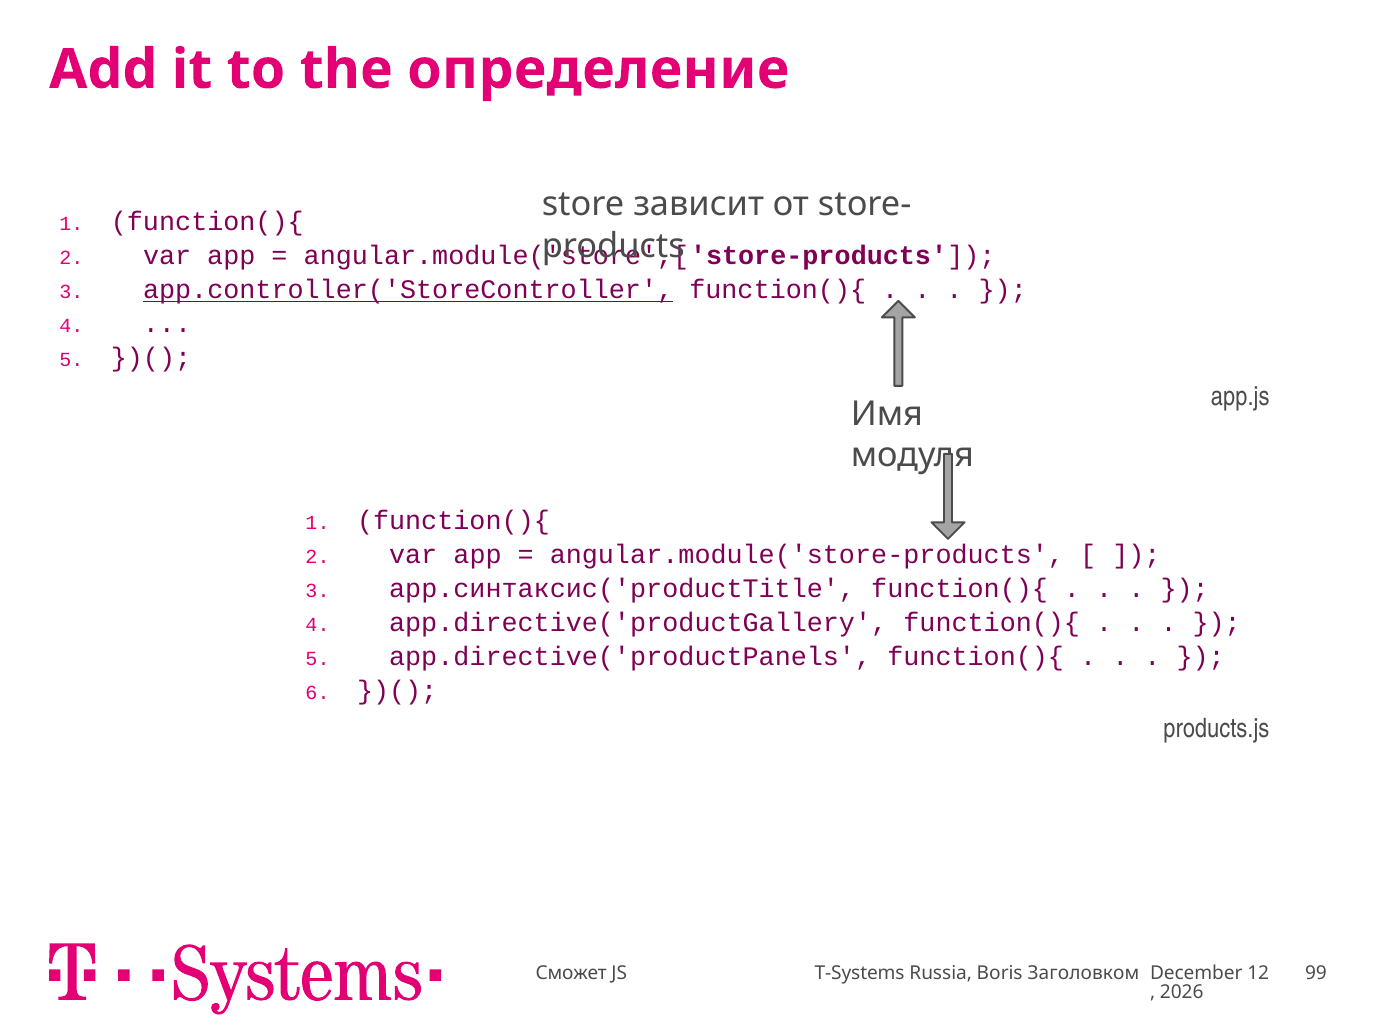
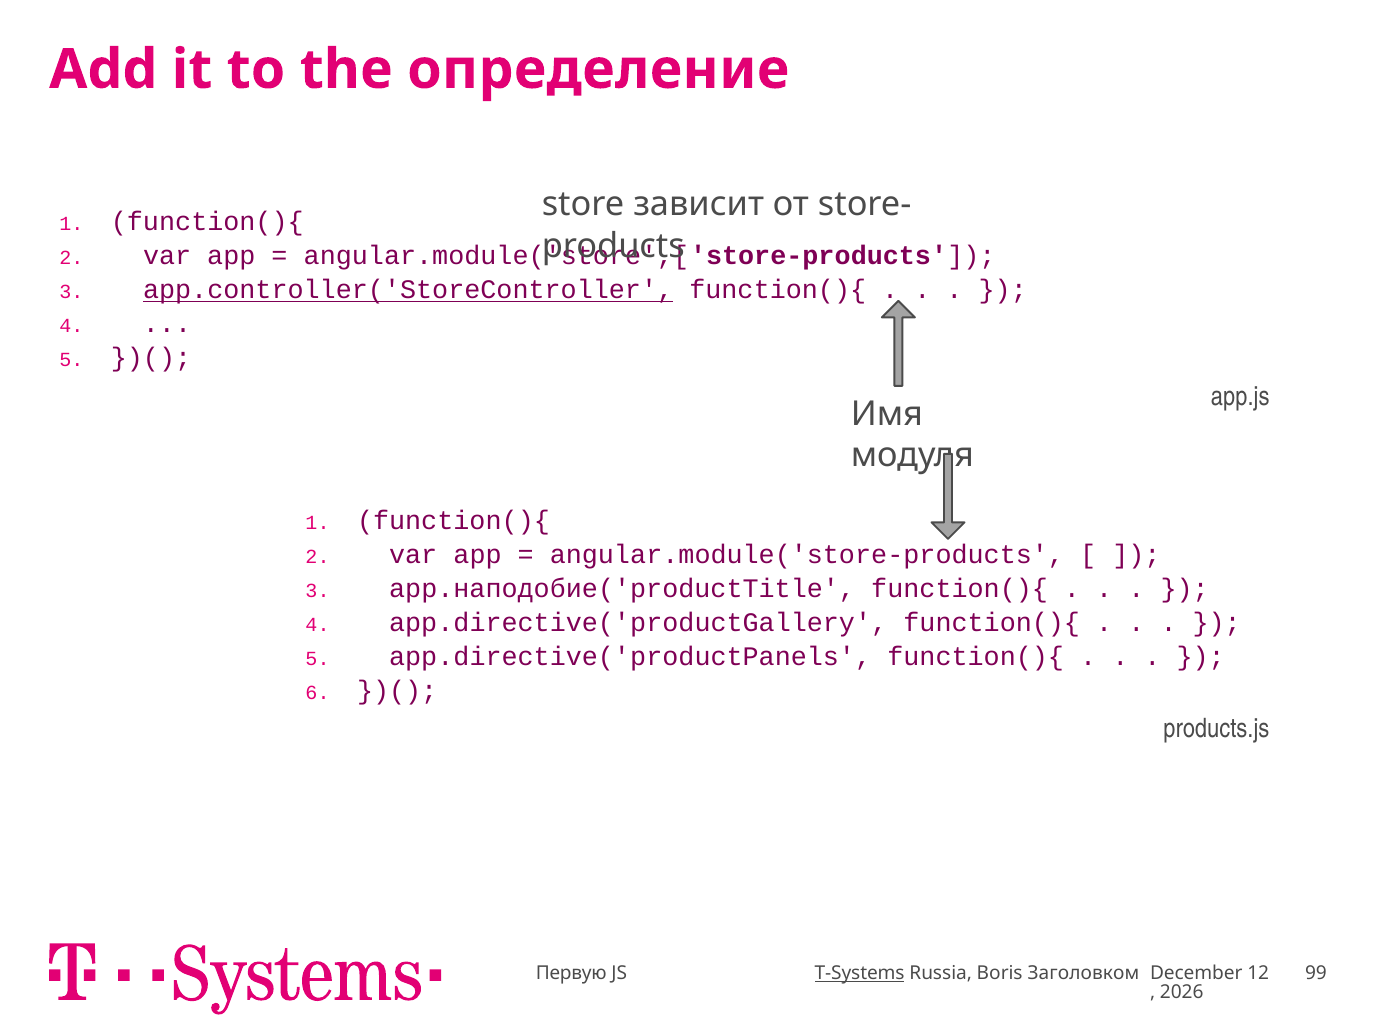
app.синтаксис('productTitle: app.синтаксис('productTitle -> app.наподобие('productTitle
Сможет: Сможет -> Первую
T-Systems underline: none -> present
